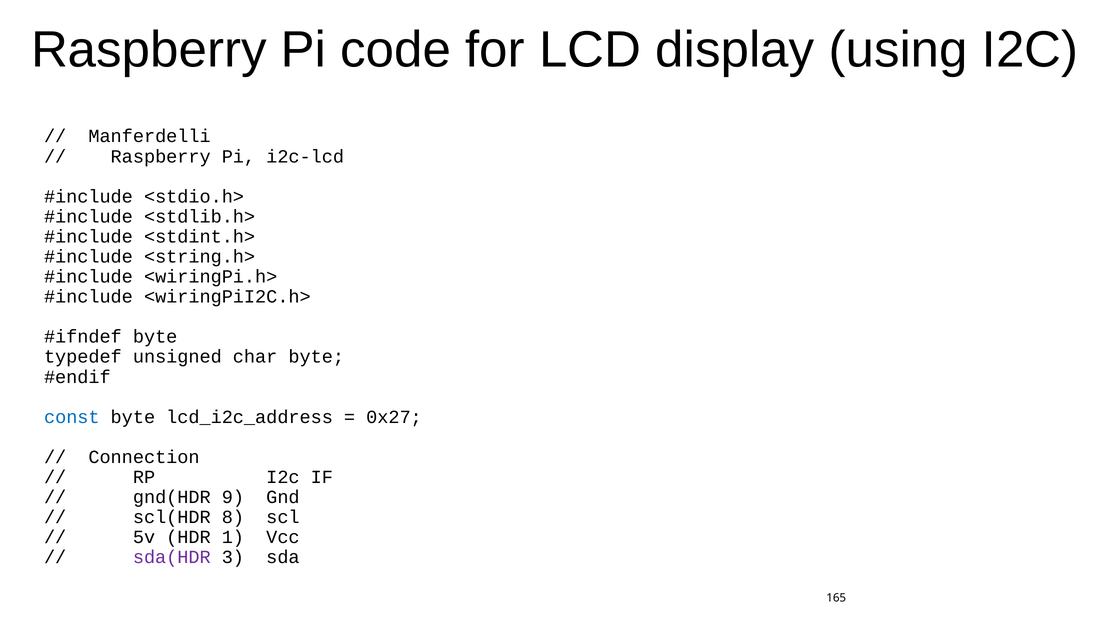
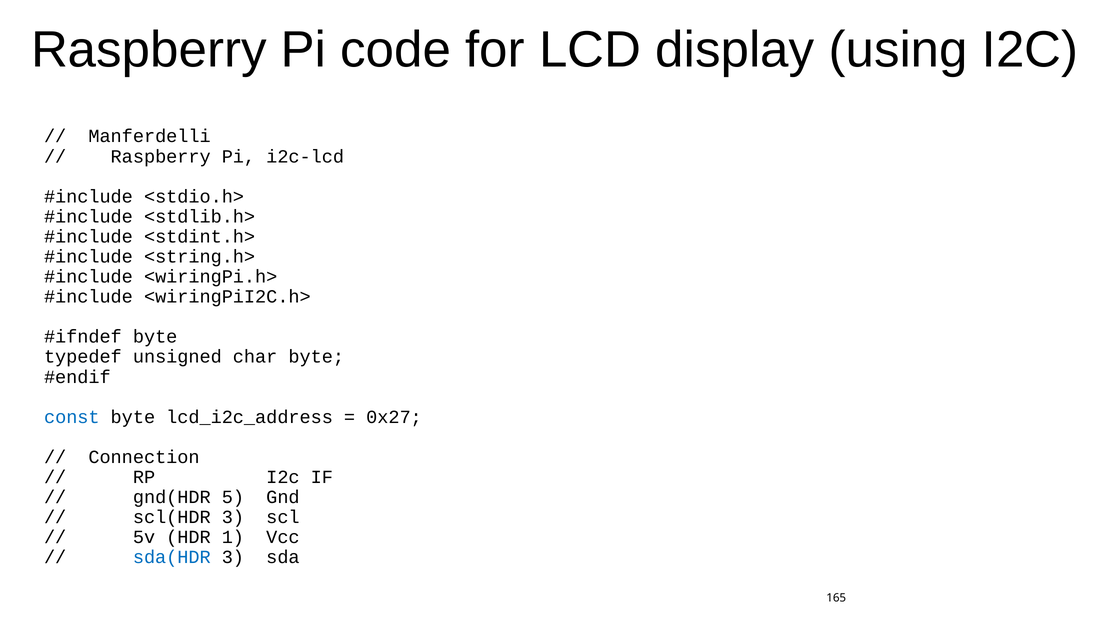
9: 9 -> 5
scl(HDR 8: 8 -> 3
sda(HDR colour: purple -> blue
